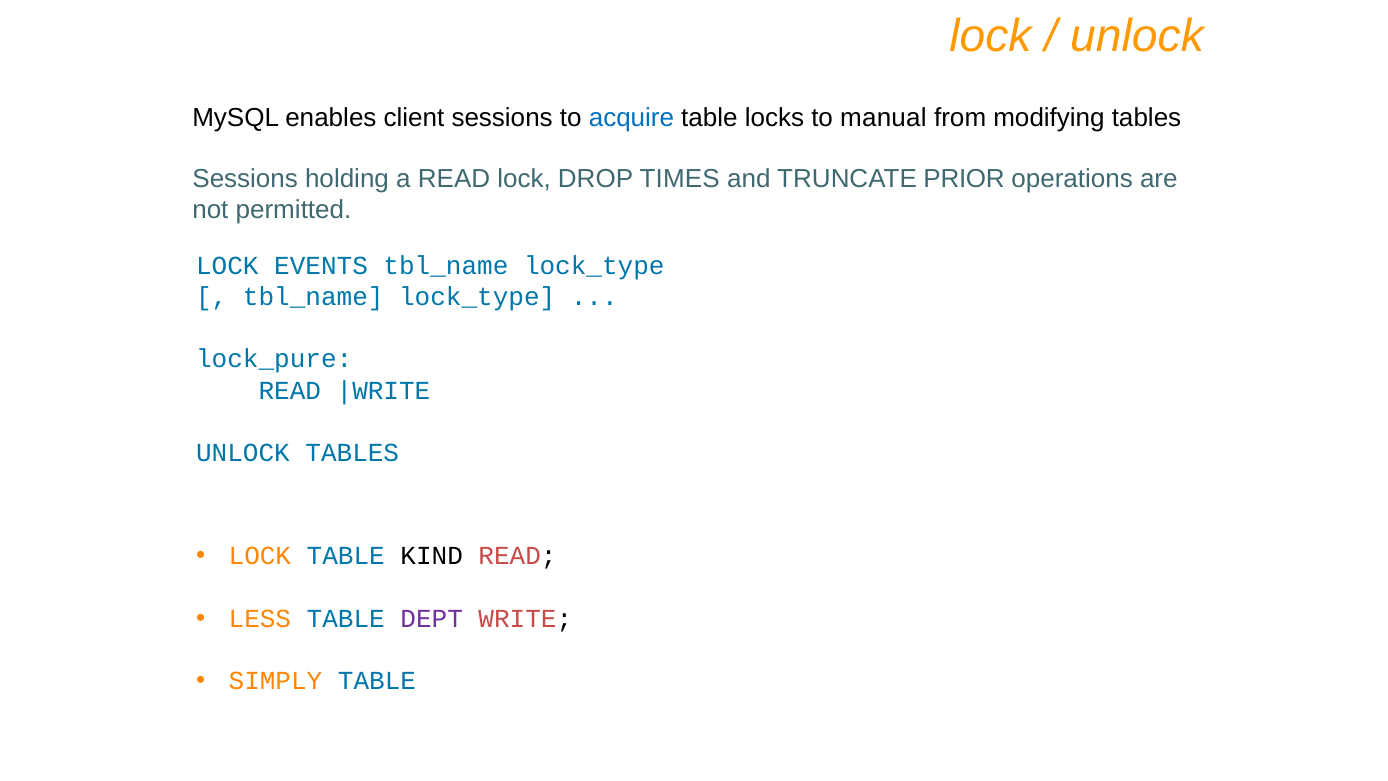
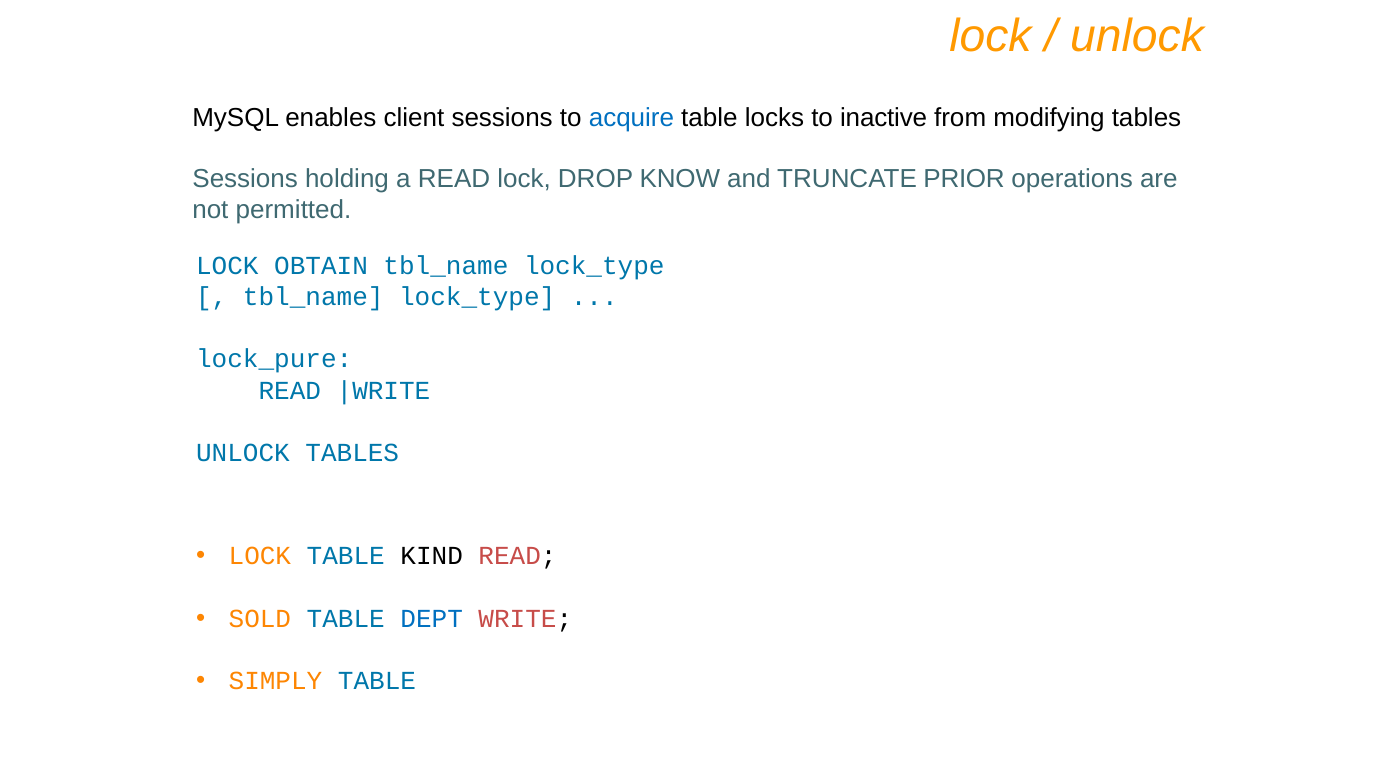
manual: manual -> inactive
TIMES: TIMES -> KNOW
EVENTS: EVENTS -> OBTAIN
LESS: LESS -> SOLD
DEPT colour: purple -> blue
